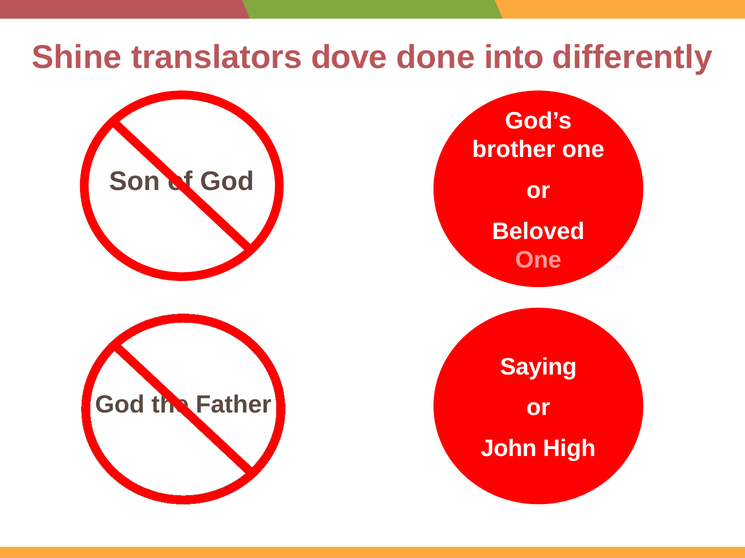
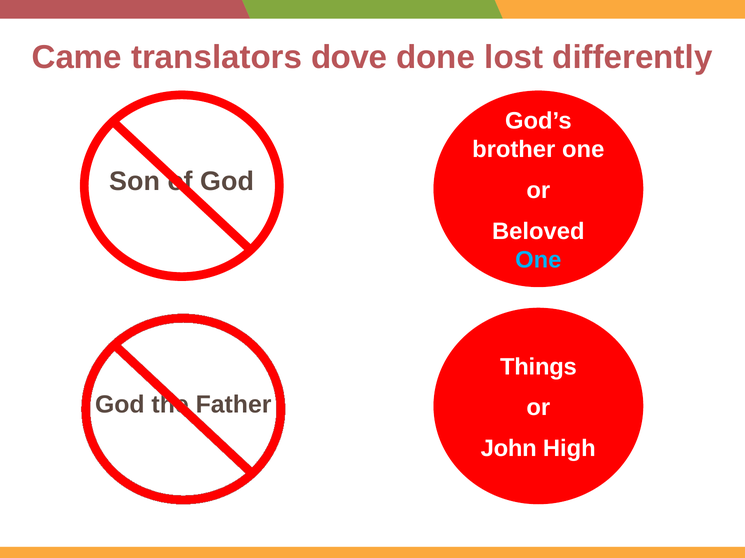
Shine: Shine -> Came
into: into -> lost
One at (538, 260) colour: pink -> light blue
Saying: Saying -> Things
